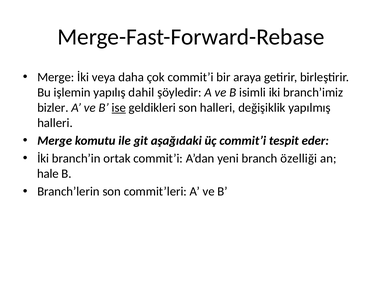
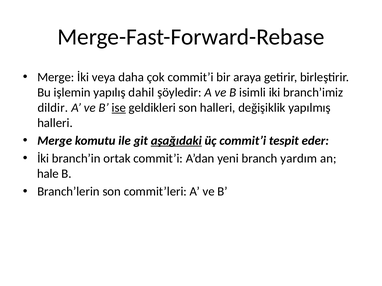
bizler: bizler -> dildir
aşağıdaki underline: none -> present
özelliği: özelliği -> yardım
